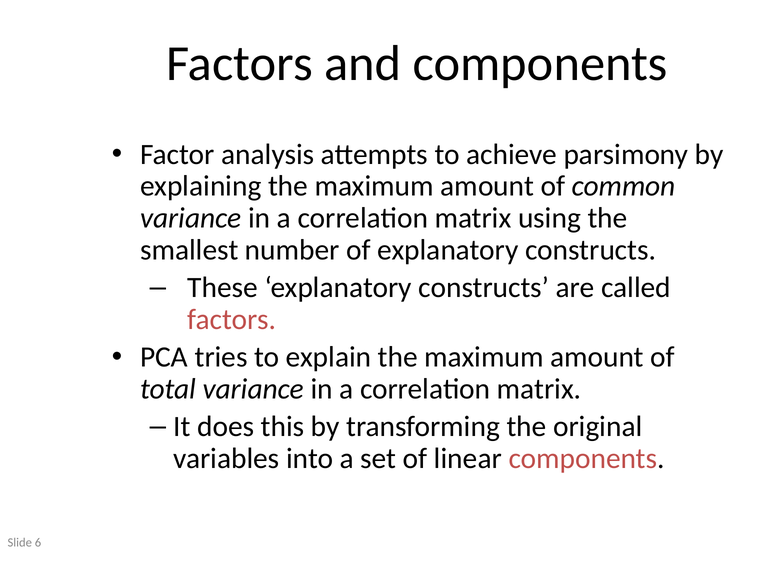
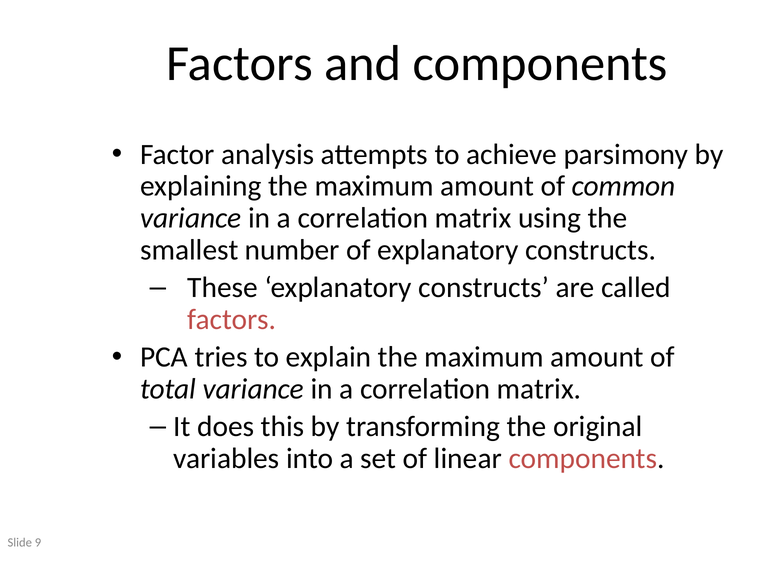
6: 6 -> 9
